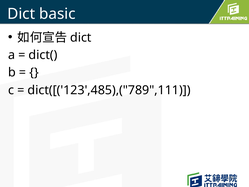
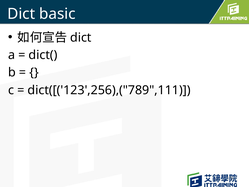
dict([('123',485),("789",111: dict([('123',485),("789",111 -> dict([('123',256),("789",111
